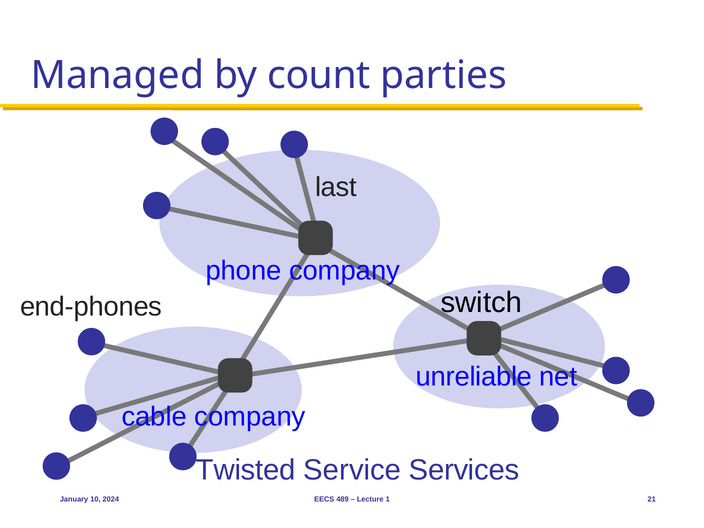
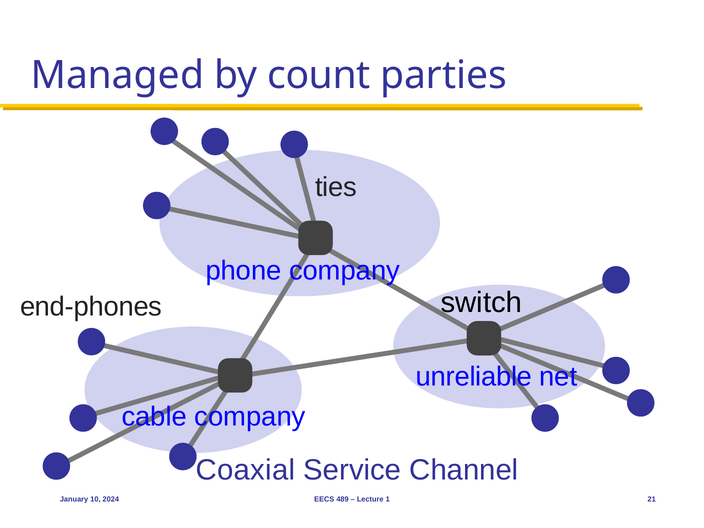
last: last -> ties
Twisted: Twisted -> Coaxial
Services: Services -> Channel
